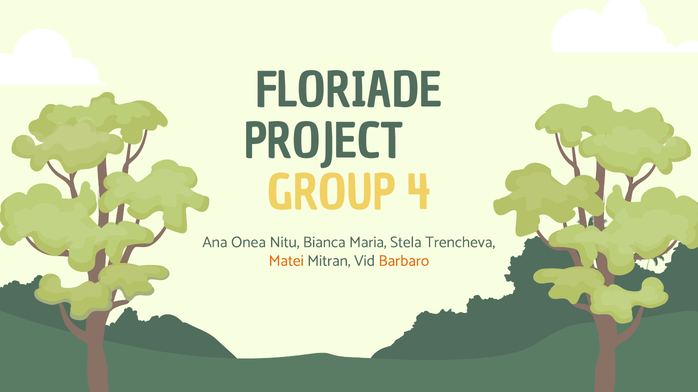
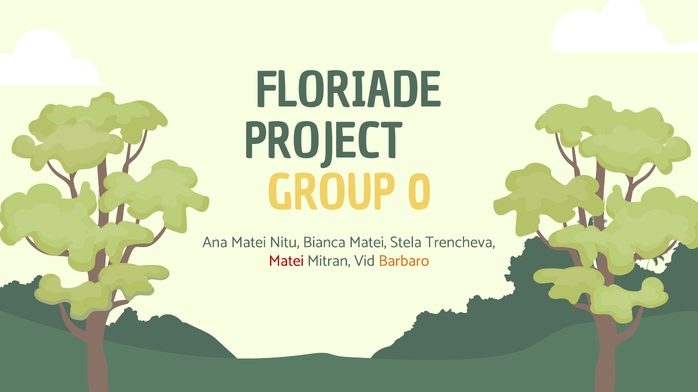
4: 4 -> 0
Ana Onea: Onea -> Matei
Bianca Maria: Maria -> Matei
Matei at (286, 261) colour: orange -> red
